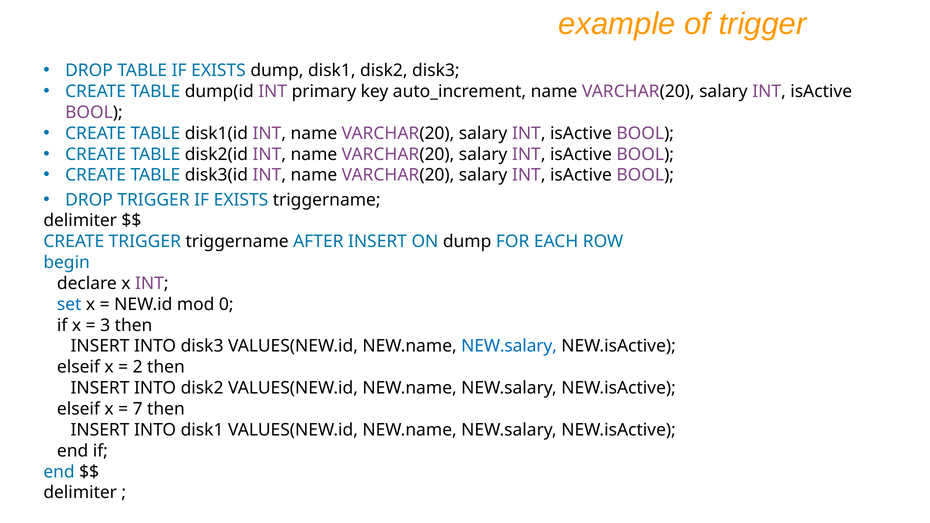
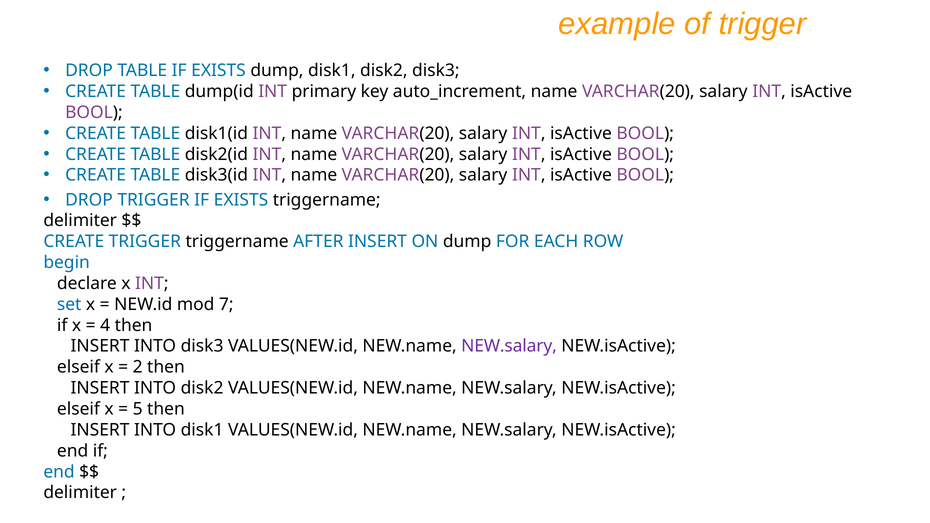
0: 0 -> 7
3: 3 -> 4
NEW.salary at (509, 346) colour: blue -> purple
7: 7 -> 5
